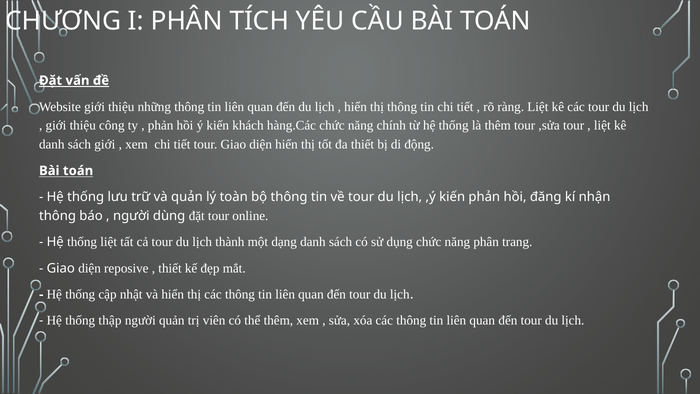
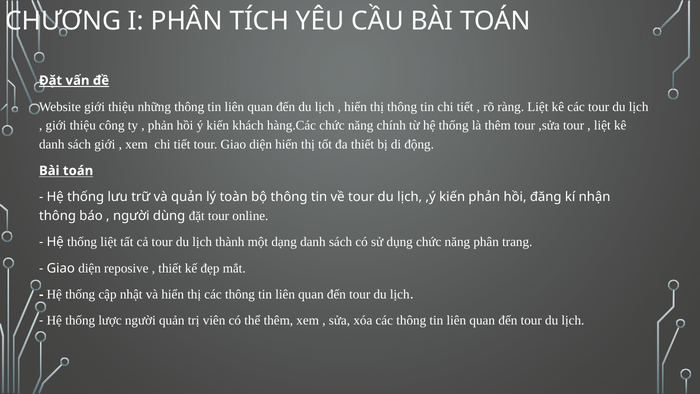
thập: thập -> lược
